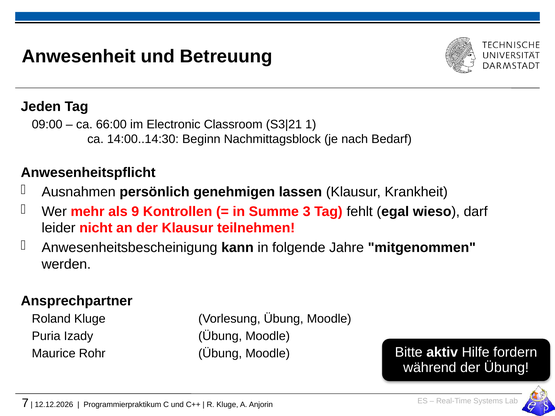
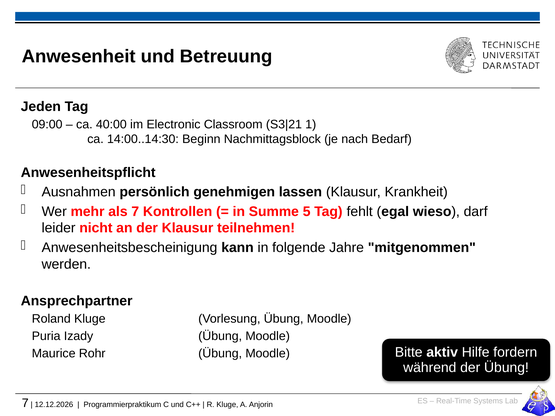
66:00: 66:00 -> 40:00
als 9: 9 -> 7
3: 3 -> 5
